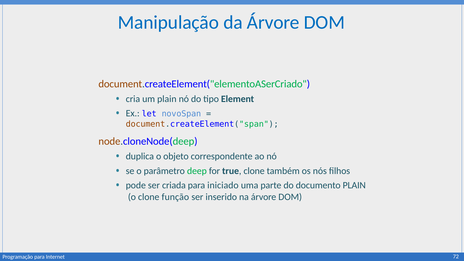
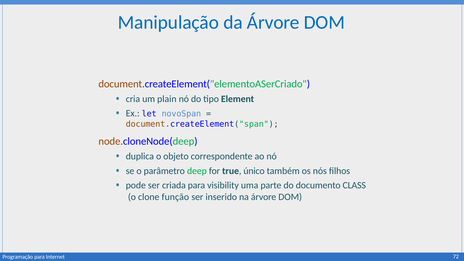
true clone: clone -> único
iniciado: iniciado -> visibility
documento PLAIN: PLAIN -> CLASS
